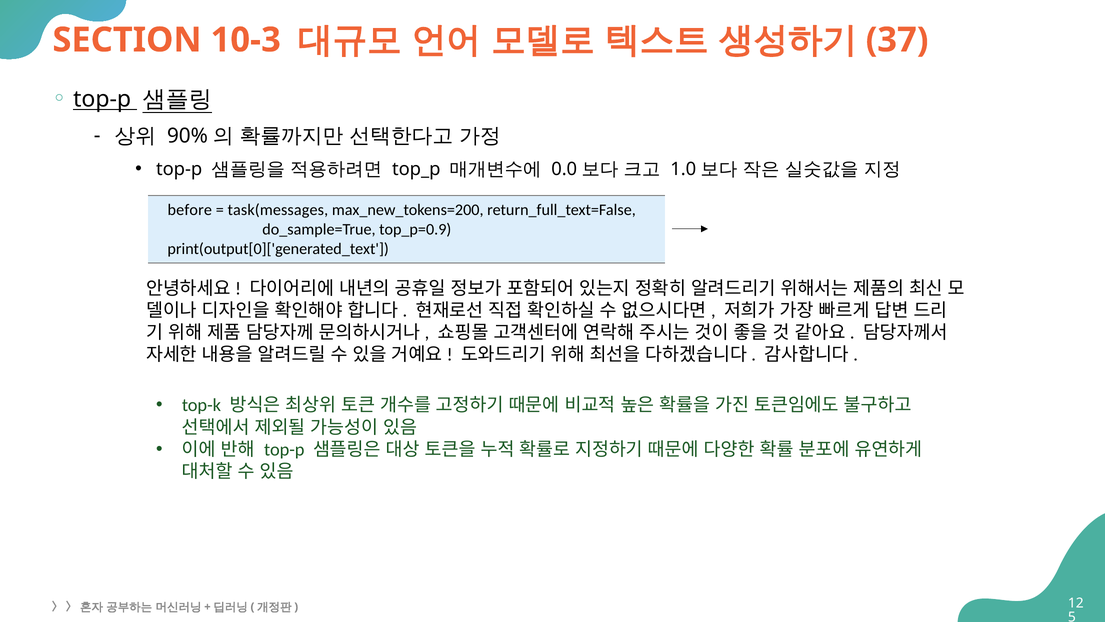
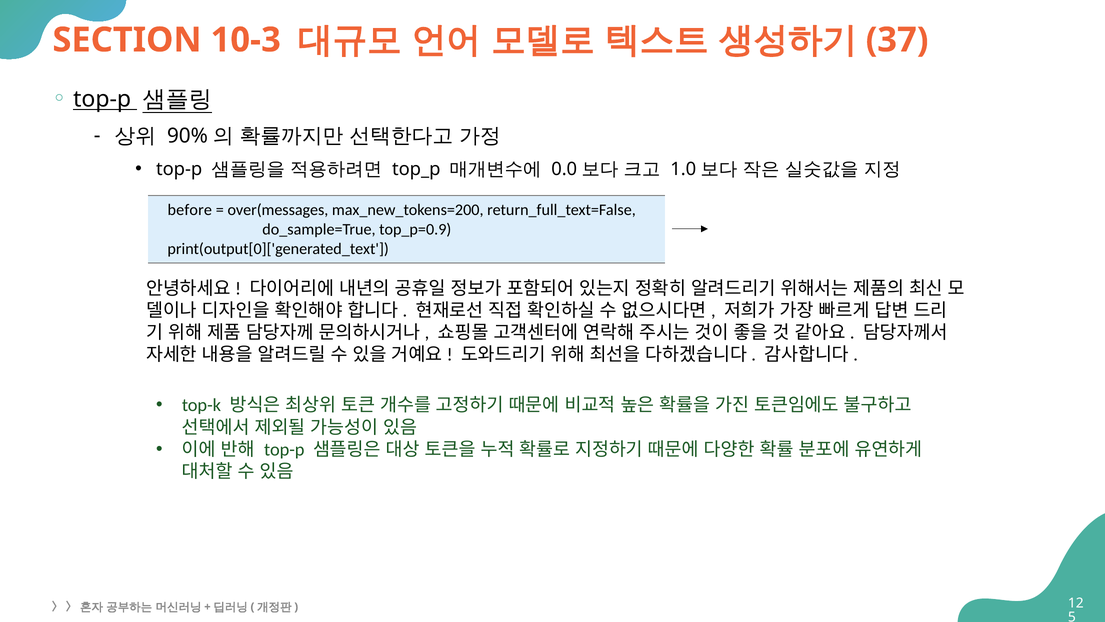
task(messages: task(messages -> over(messages
